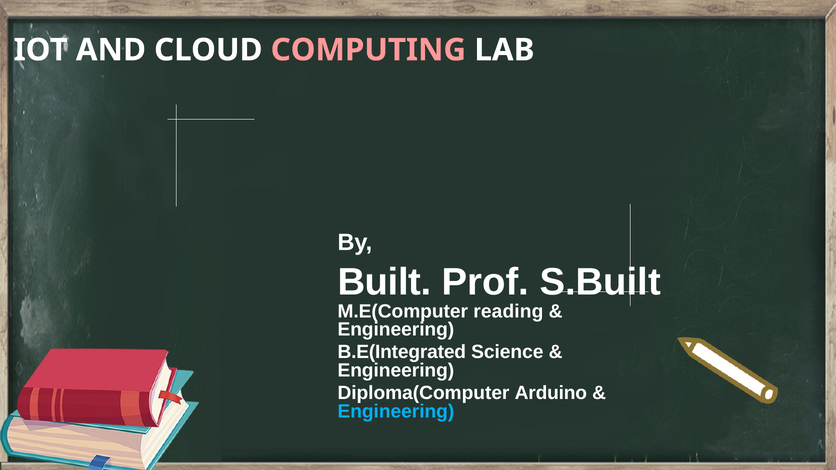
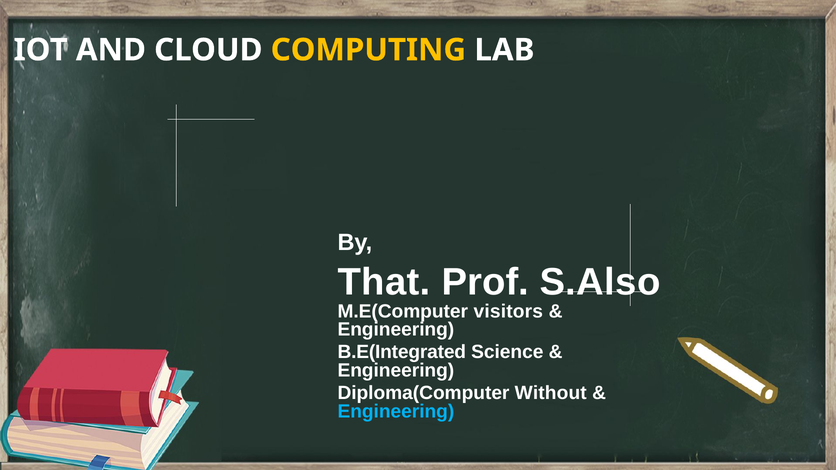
COMPUTING colour: pink -> yellow
Built: Built -> That
S.Built: S.Built -> S.Also
reading: reading -> visitors
Arduino: Arduino -> Without
